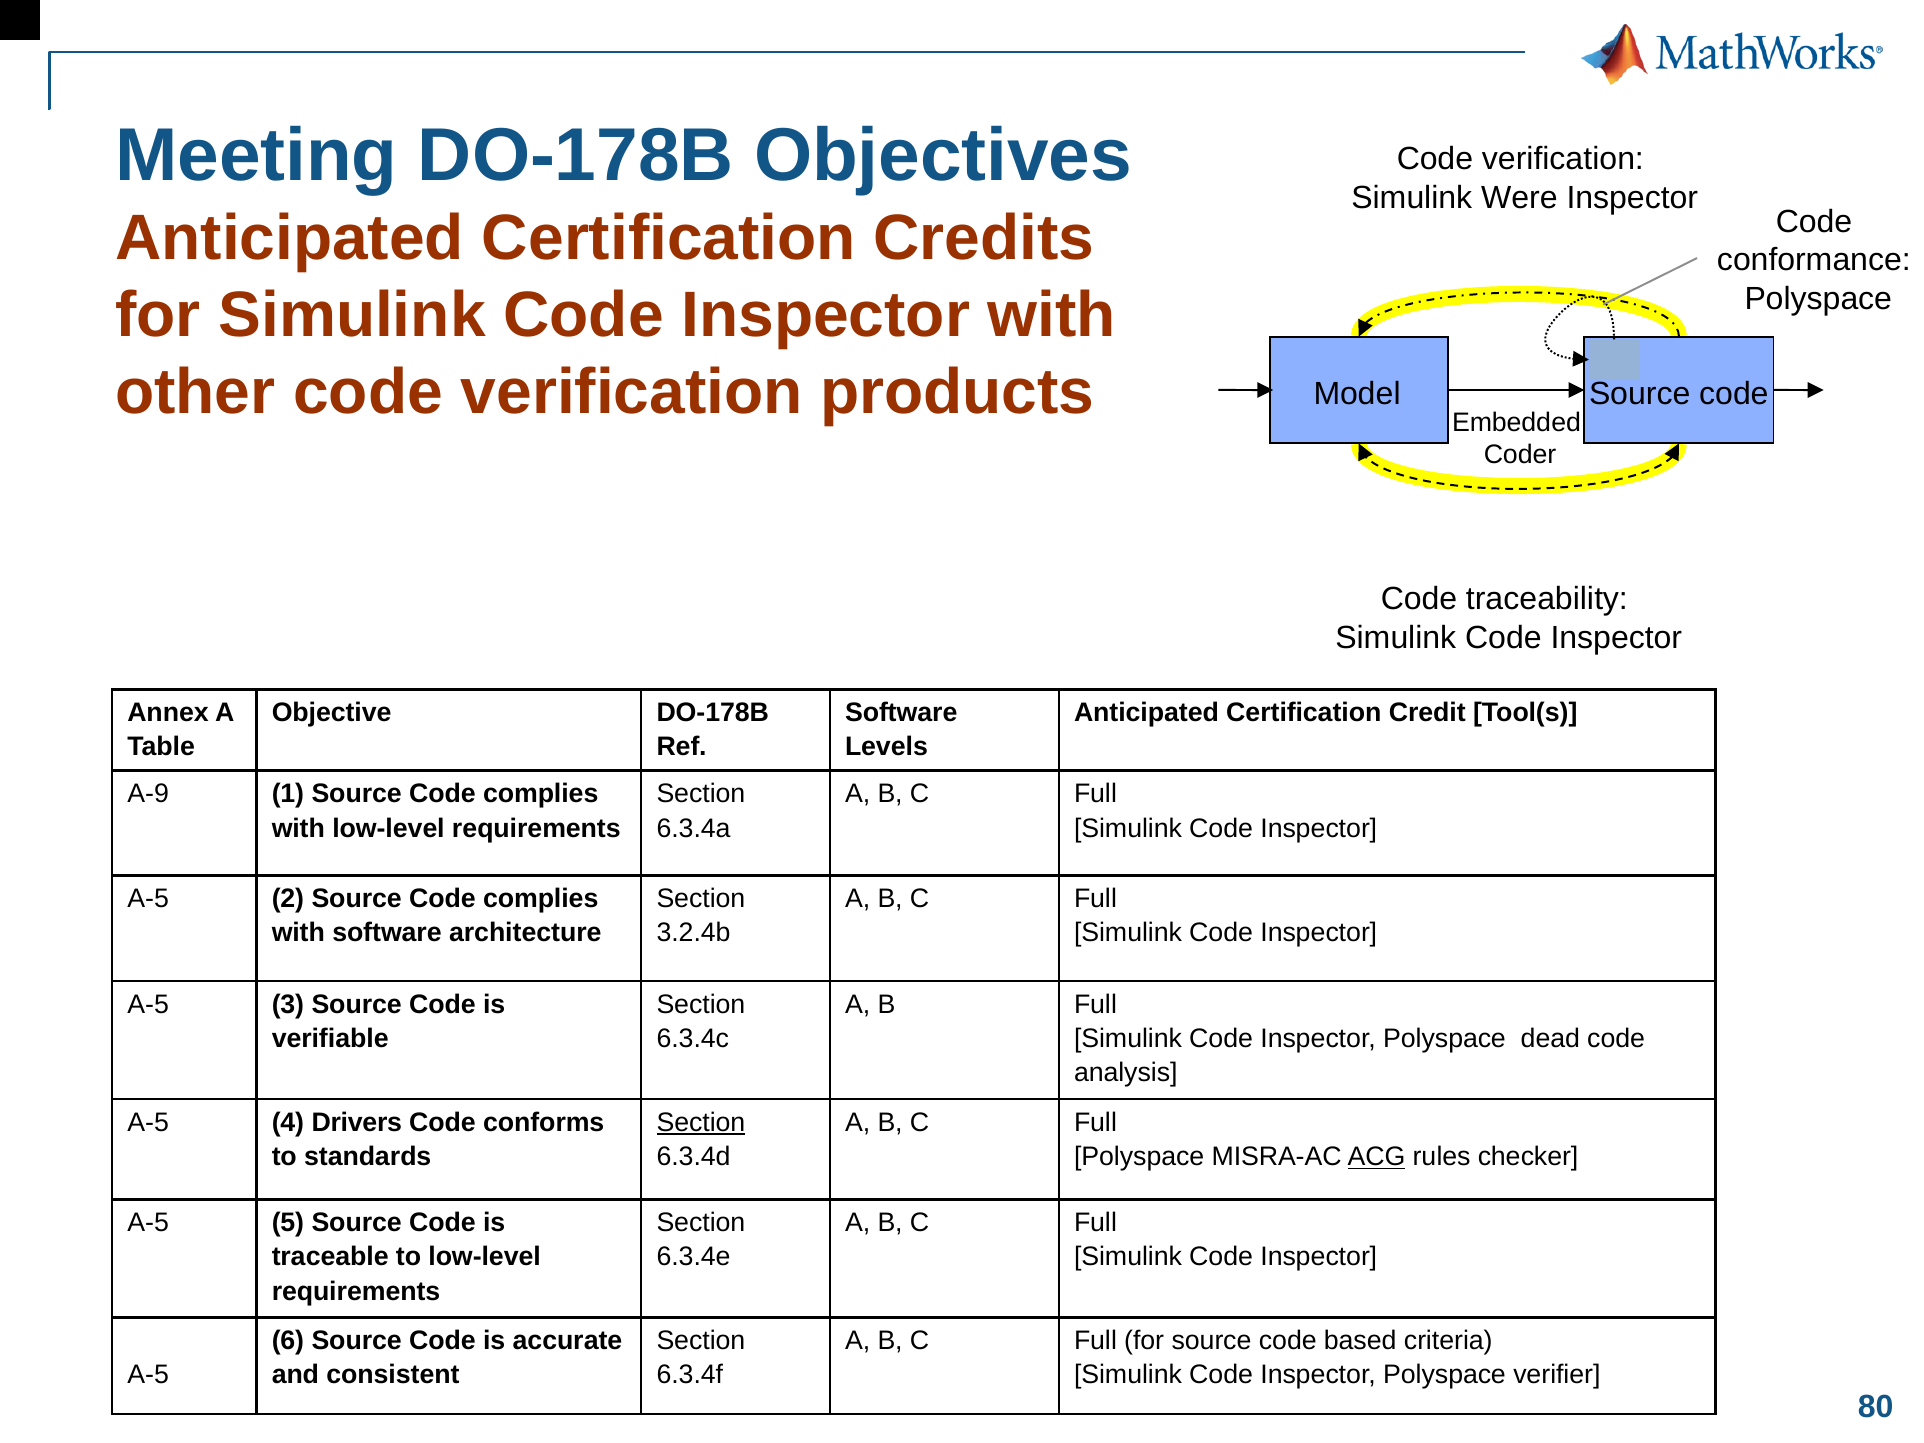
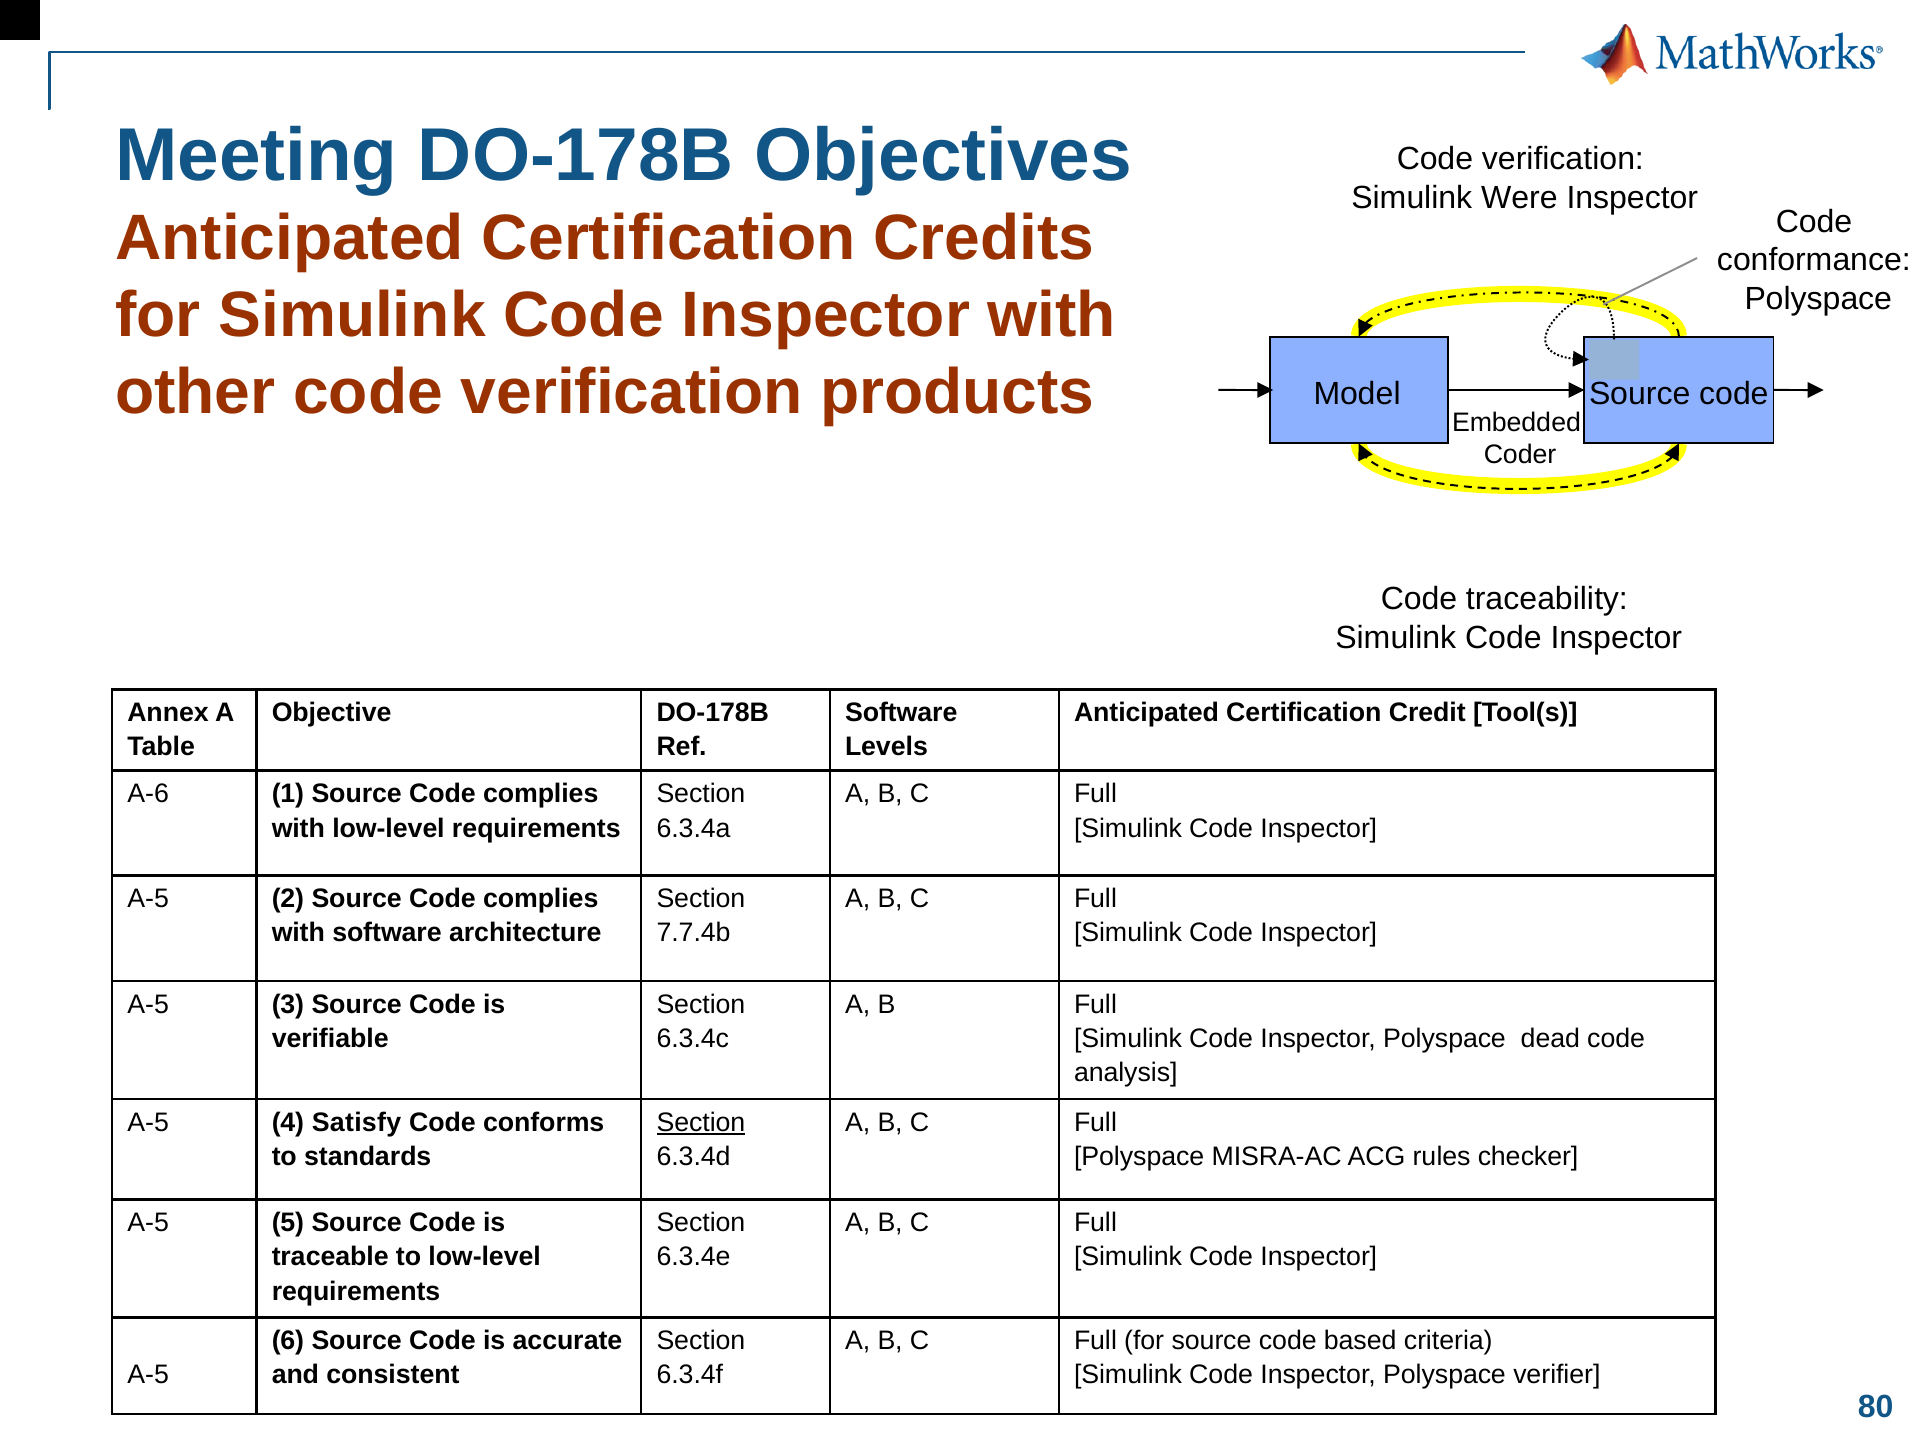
A-9: A-9 -> A-6
3.2.4b: 3.2.4b -> 7.7.4b
Drivers: Drivers -> Satisfy
ACG underline: present -> none
